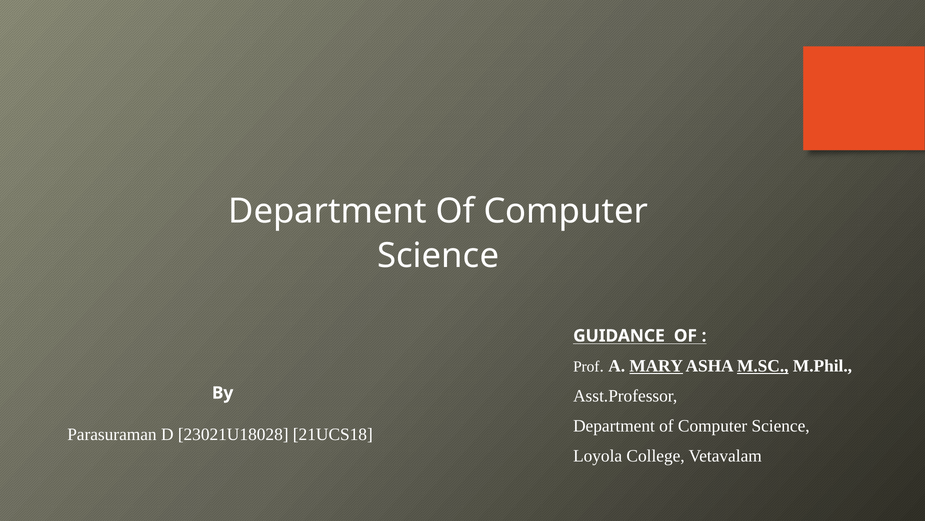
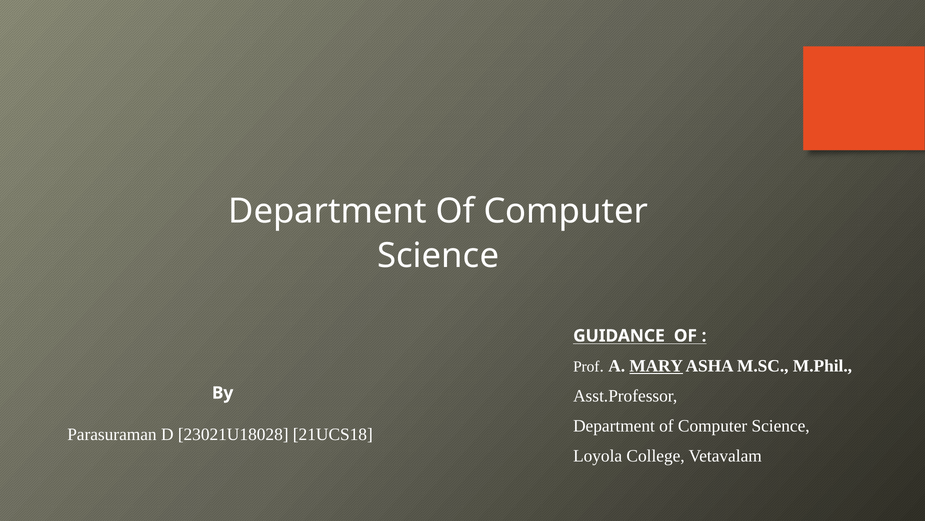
M.SC underline: present -> none
